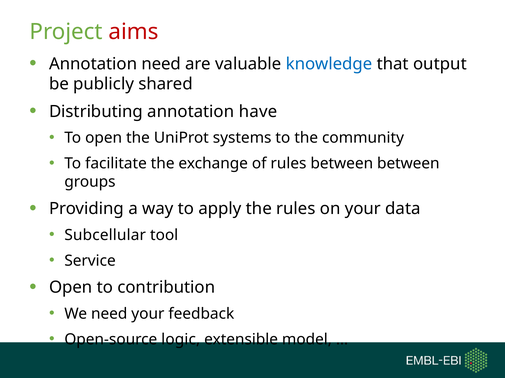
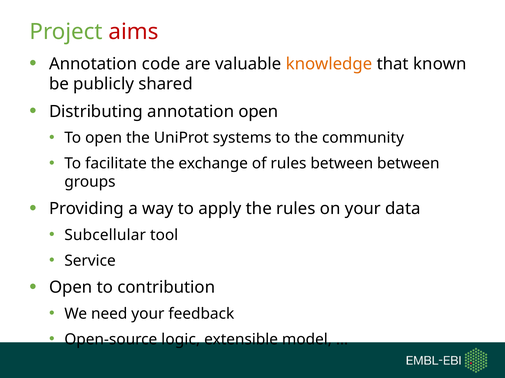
Annotation need: need -> code
knowledge colour: blue -> orange
output: output -> known
annotation have: have -> open
